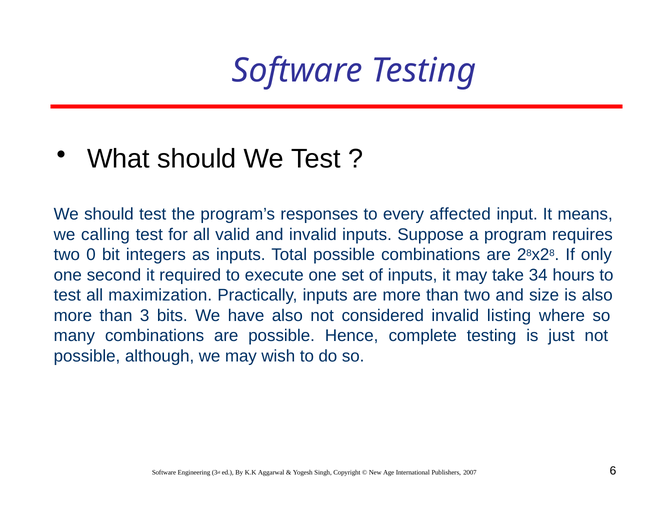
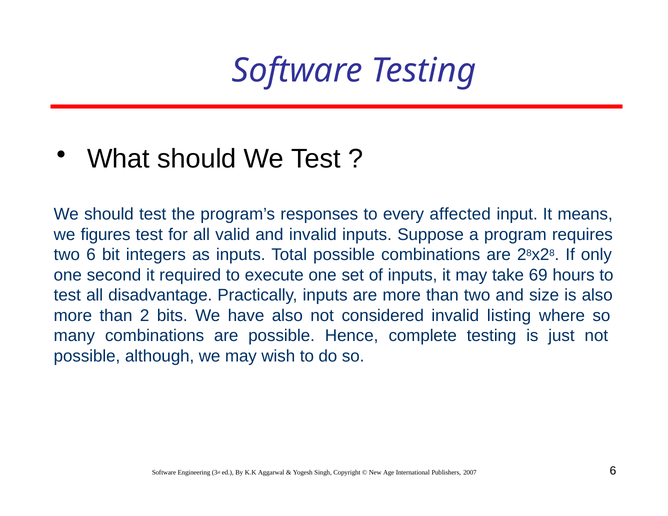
calling: calling -> figures
two 0: 0 -> 6
34: 34 -> 69
maximization: maximization -> disadvantage
3: 3 -> 2
